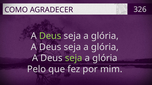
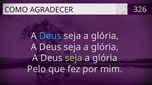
Deus at (50, 36) colour: light green -> light blue
